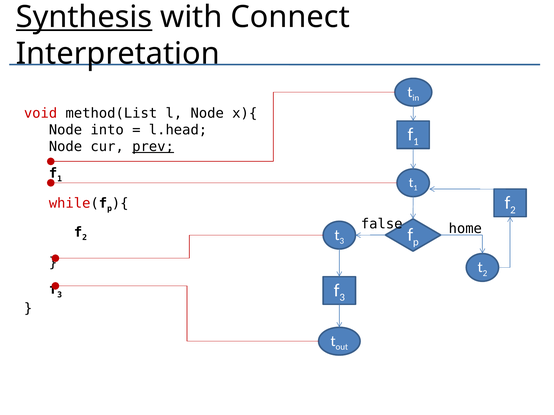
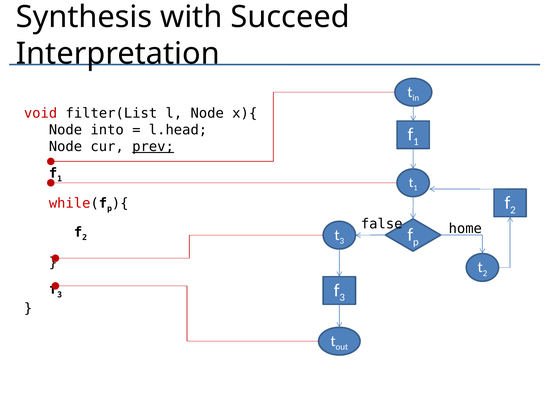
Synthesis underline: present -> none
Connect: Connect -> Succeed
method(List: method(List -> filter(List
